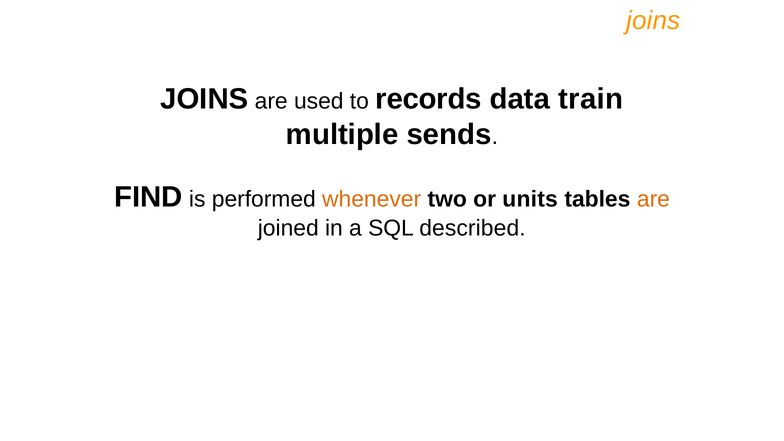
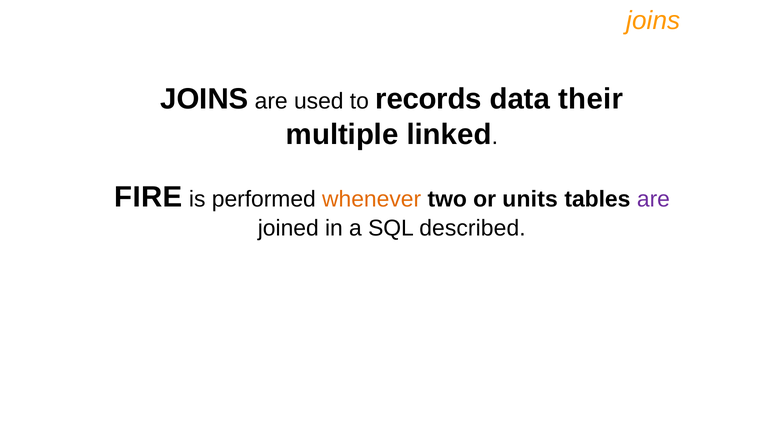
train: train -> their
sends: sends -> linked
FIND: FIND -> FIRE
are at (653, 199) colour: orange -> purple
